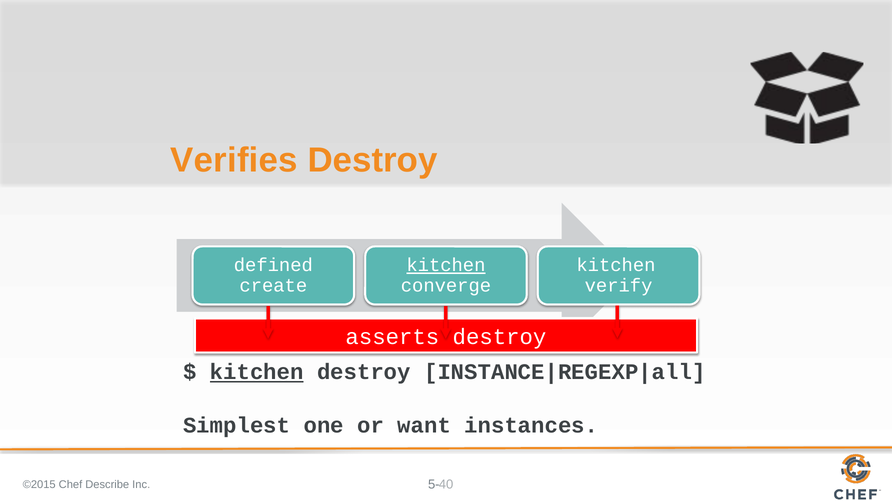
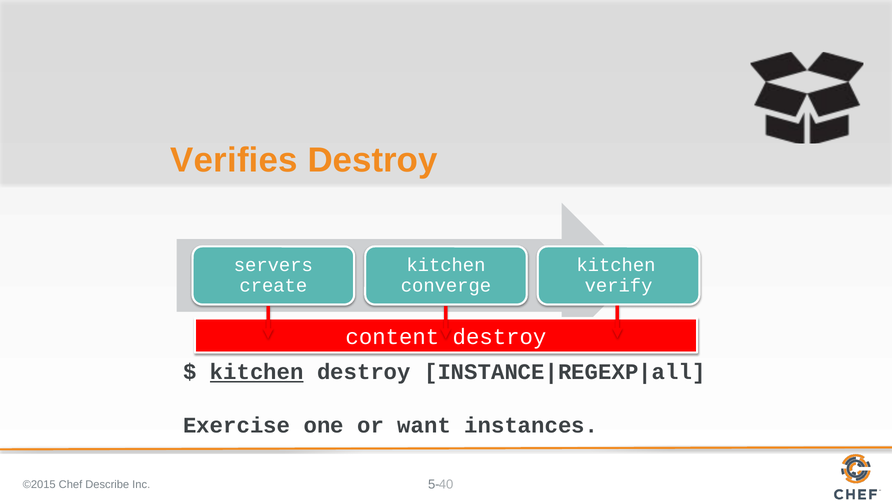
defined: defined -> servers
kitchen at (446, 266) underline: present -> none
asserts: asserts -> content
Simplest: Simplest -> Exercise
